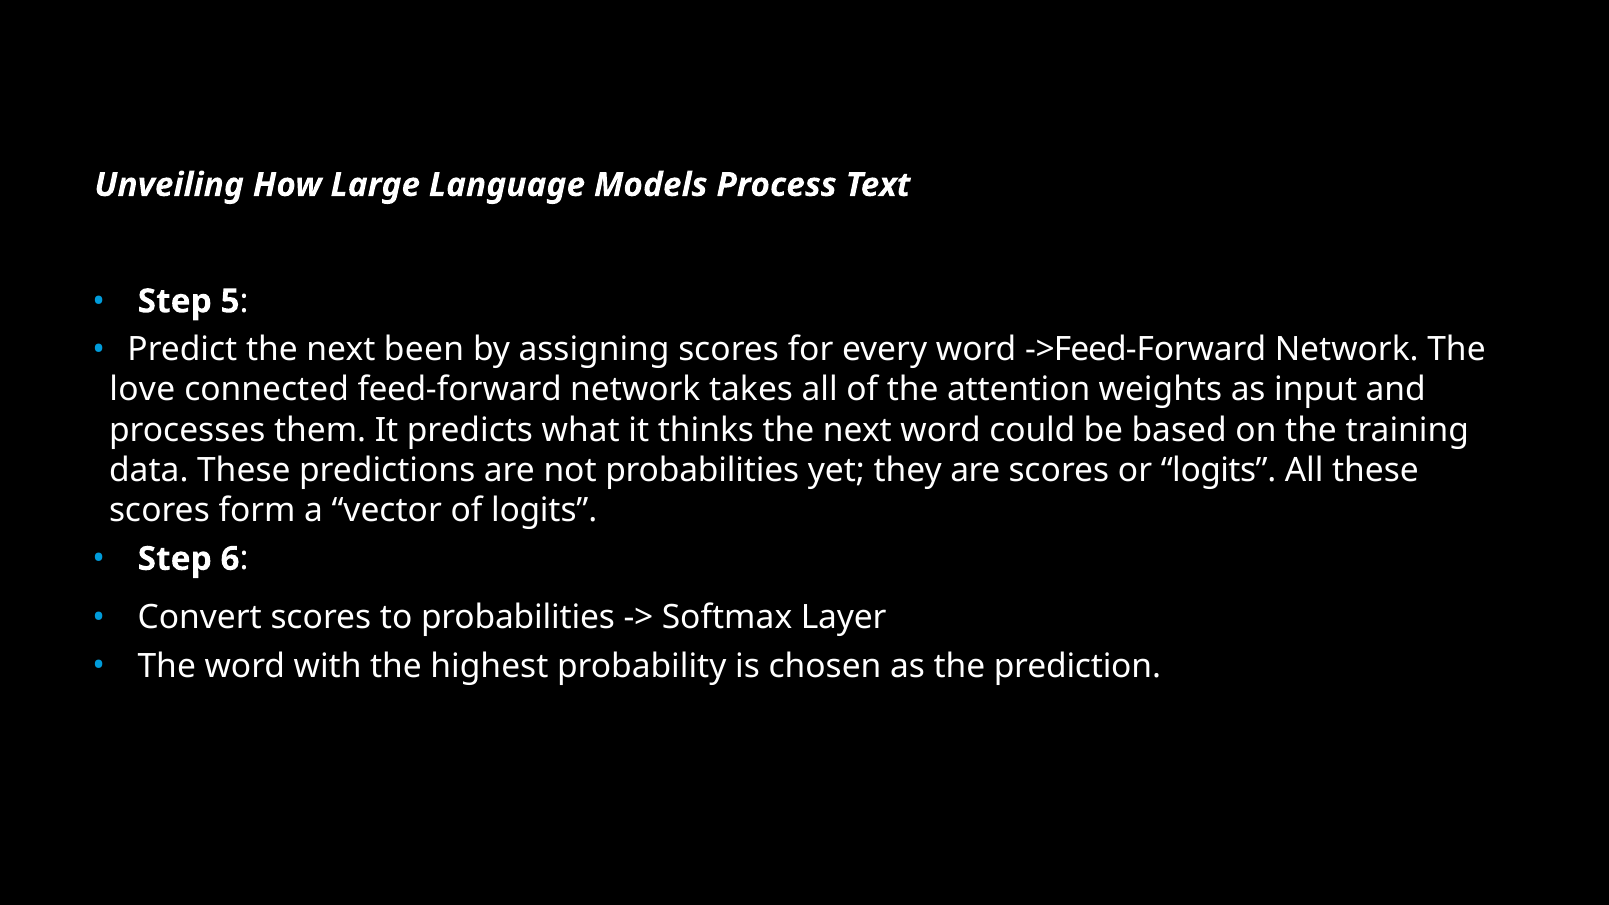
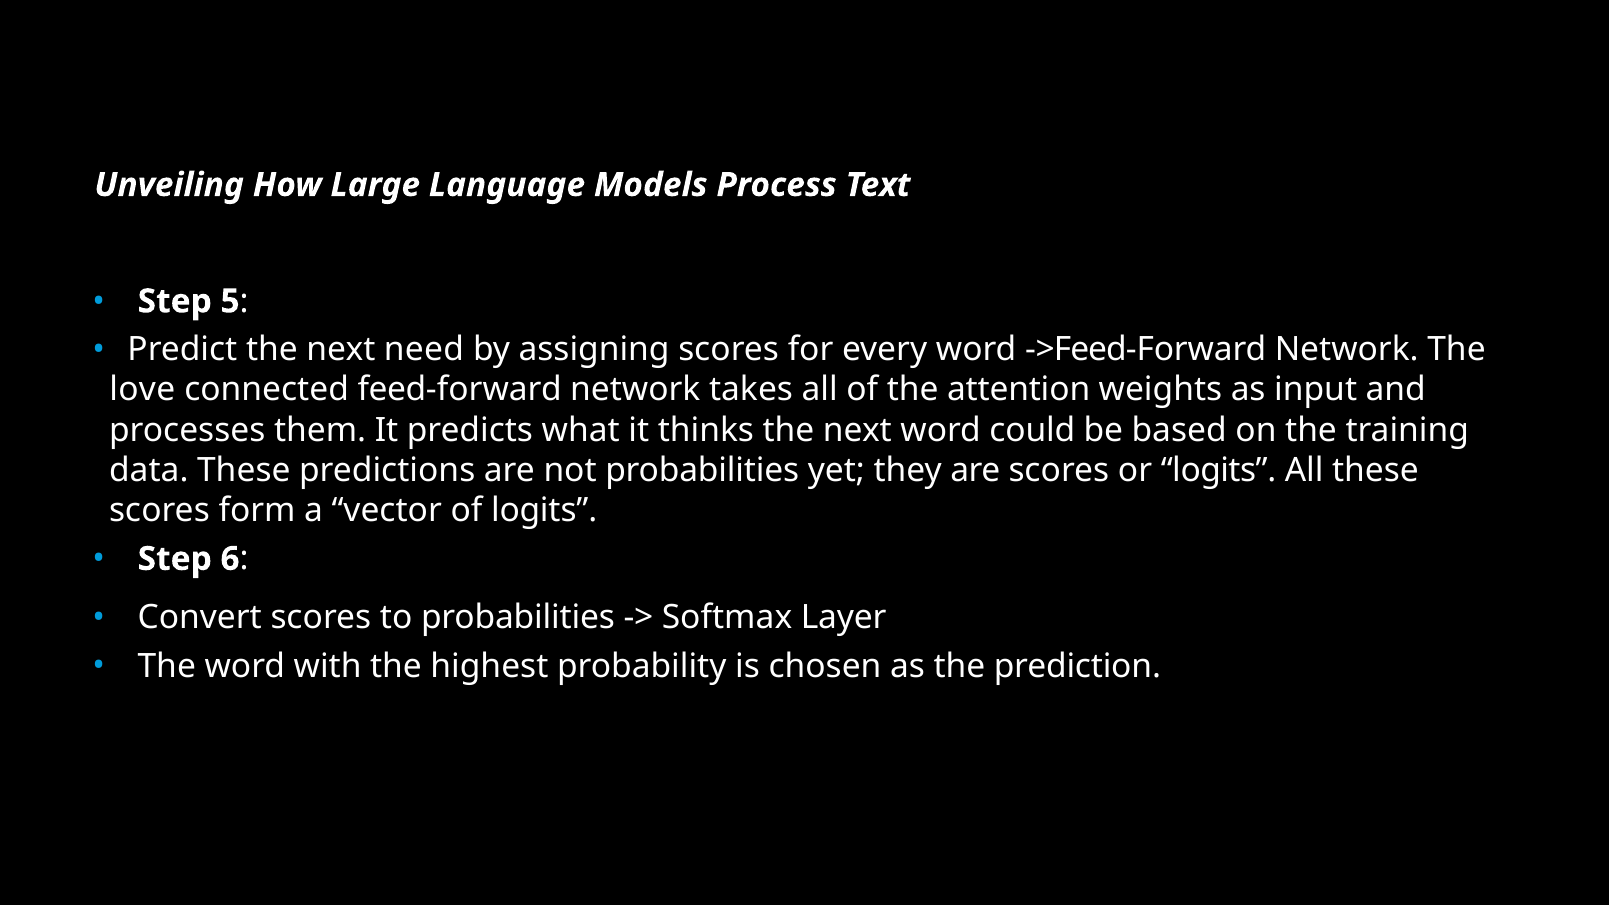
been: been -> need
